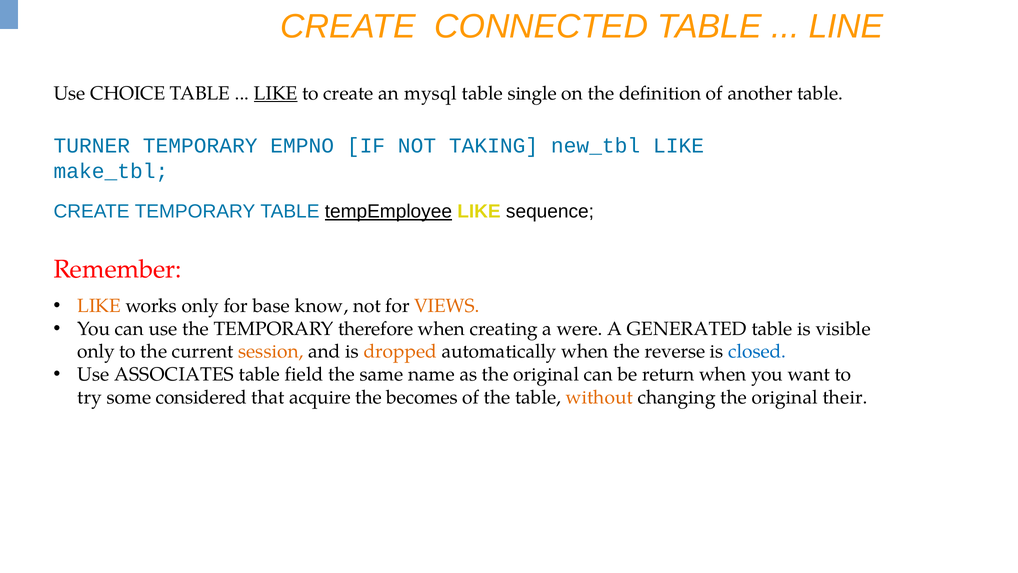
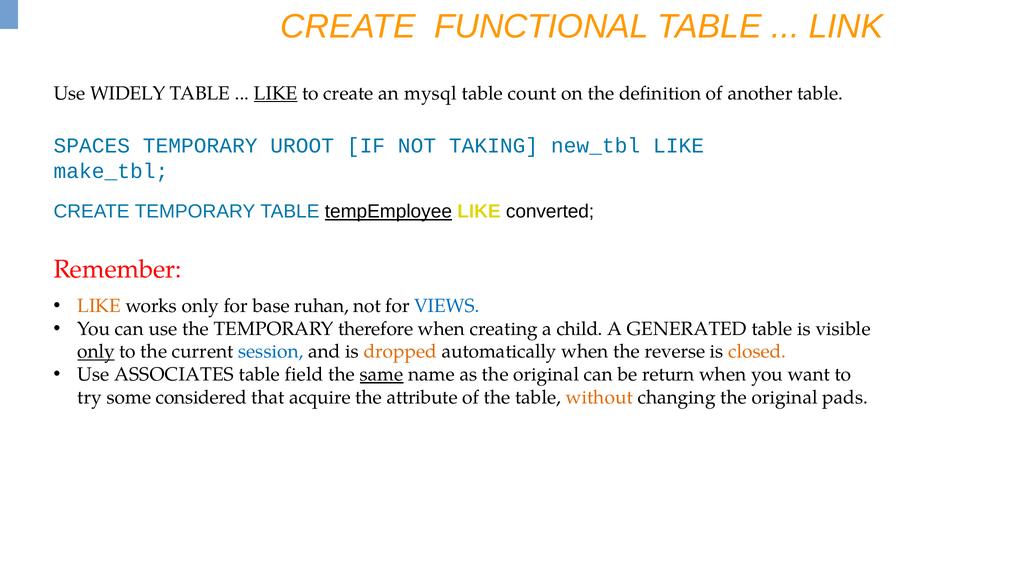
CONNECTED: CONNECTED -> FUNCTIONAL
LINE: LINE -> LINK
CHOICE: CHOICE -> WIDELY
single: single -> count
TURNER: TURNER -> SPACES
EMPNO: EMPNO -> UROOT
sequence: sequence -> converted
know: know -> ruhan
VIEWS colour: orange -> blue
were: were -> child
only at (96, 351) underline: none -> present
session colour: orange -> blue
closed colour: blue -> orange
same underline: none -> present
becomes: becomes -> attribute
their: their -> pads
